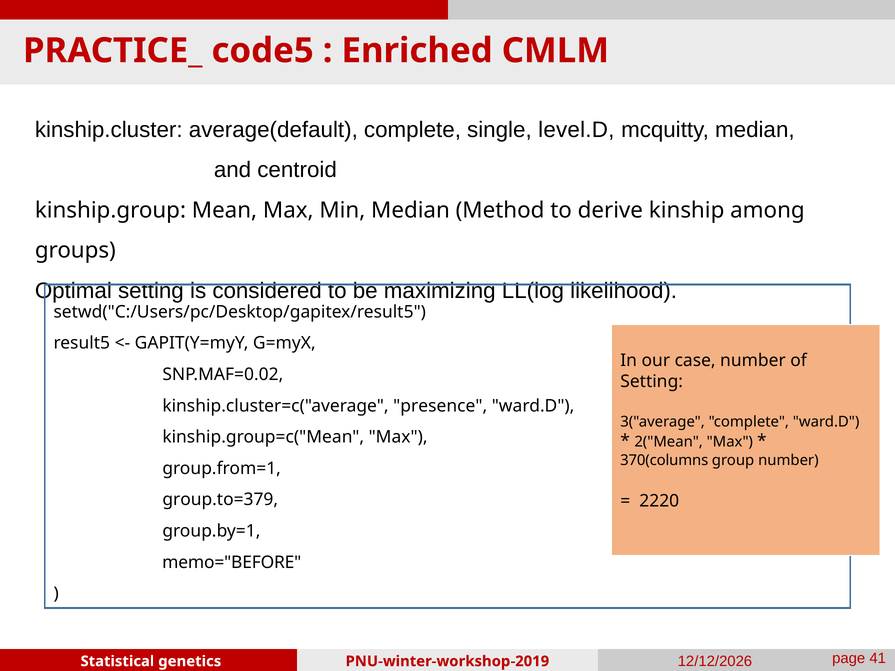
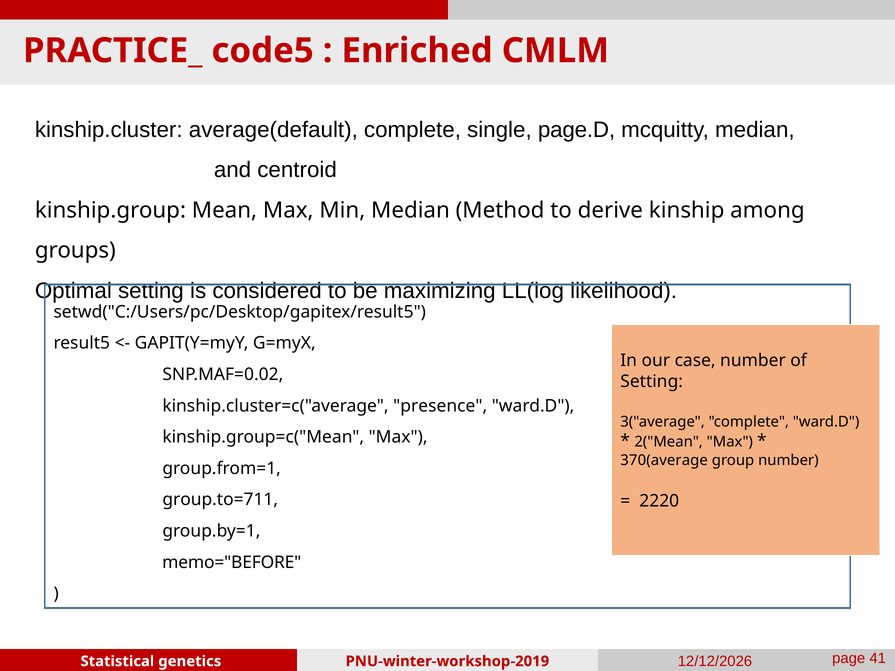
level.D: level.D -> page.D
370(columns: 370(columns -> 370(average
group.to=379: group.to=379 -> group.to=711
